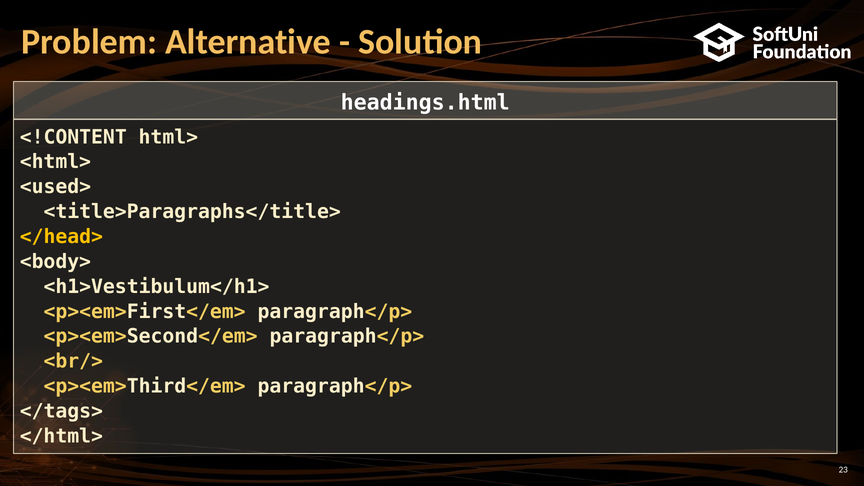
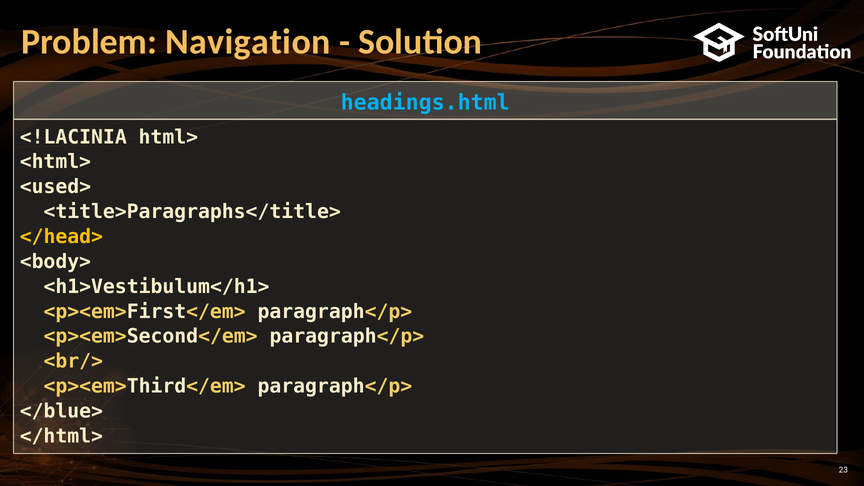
Alternative: Alternative -> Navigation
headings.html colour: white -> light blue
<!CONTENT: <!CONTENT -> <!LACINIA
</tags>: </tags> -> </blue>
